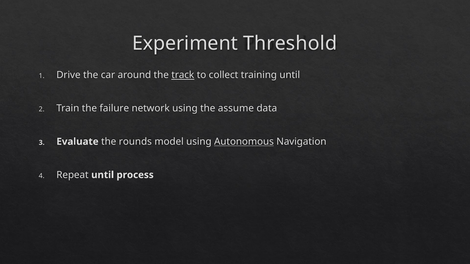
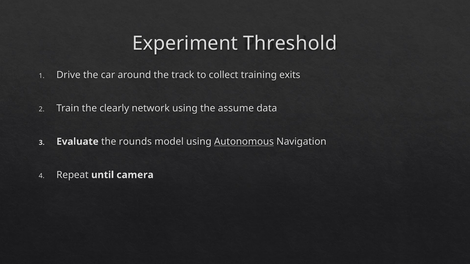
track underline: present -> none
training until: until -> exits
failure: failure -> clearly
process: process -> camera
